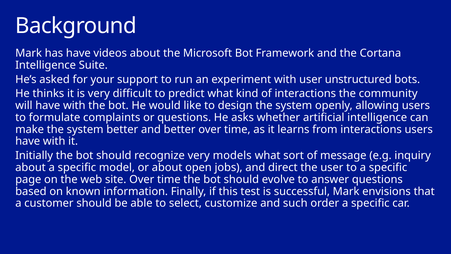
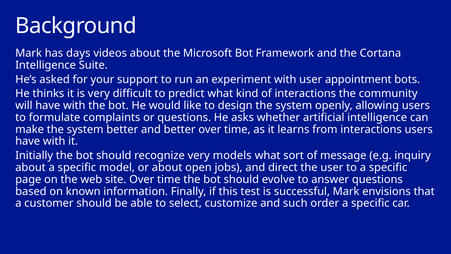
has have: have -> days
unstructured: unstructured -> appointment
